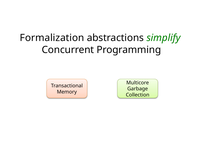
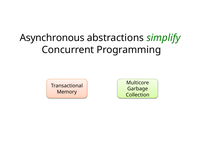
Formalization: Formalization -> Asynchronous
